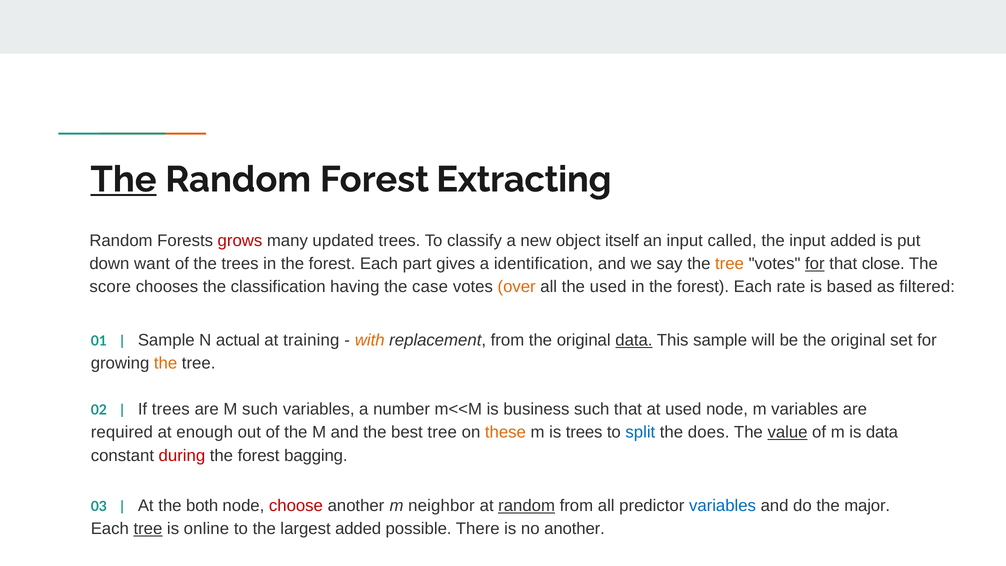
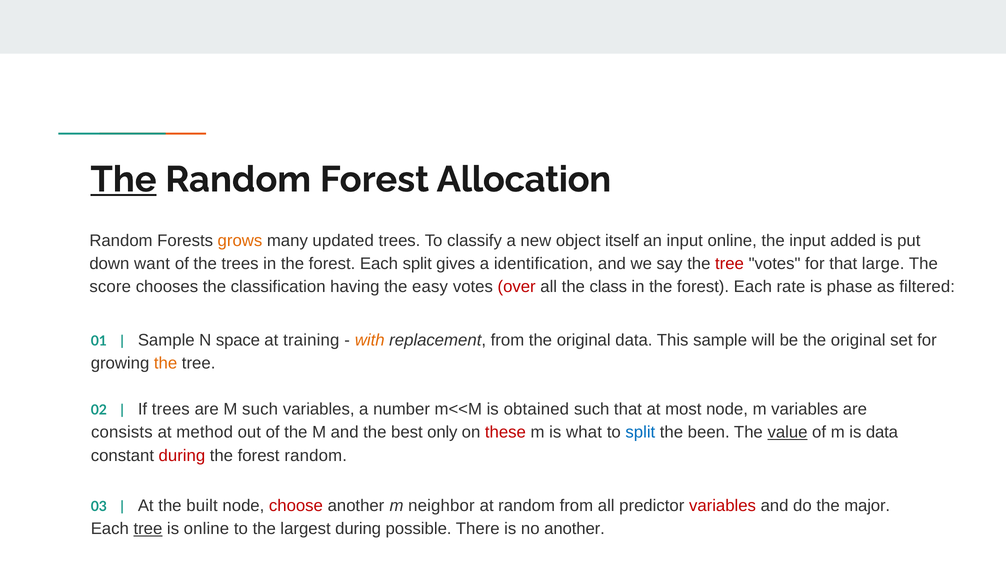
Extracting: Extracting -> Allocation
grows colour: red -> orange
input called: called -> online
Each part: part -> split
tree at (730, 264) colour: orange -> red
for at (815, 264) underline: present -> none
close: close -> large
case: case -> easy
over colour: orange -> red
the used: used -> class
based: based -> phase
actual: actual -> space
data at (634, 340) underline: present -> none
business: business -> obtained
at used: used -> most
required: required -> consists
enough: enough -> method
best tree: tree -> only
these colour: orange -> red
is trees: trees -> what
does: does -> been
forest bagging: bagging -> random
both: both -> built
random at (527, 505) underline: present -> none
variables at (723, 505) colour: blue -> red
largest added: added -> during
